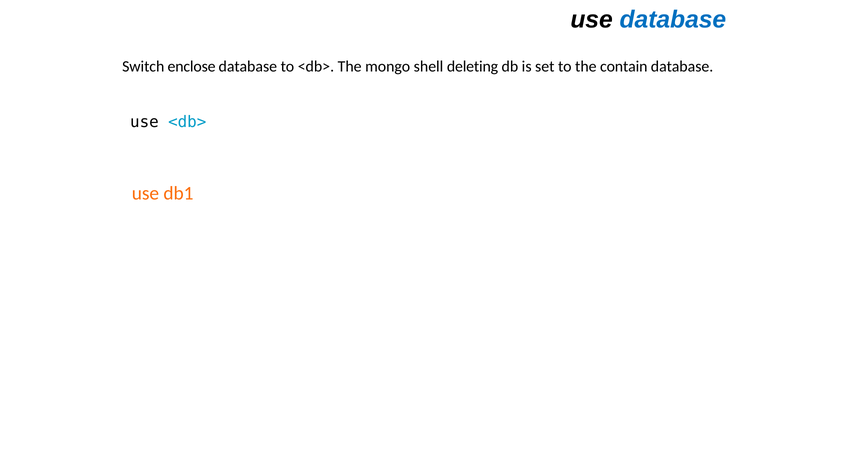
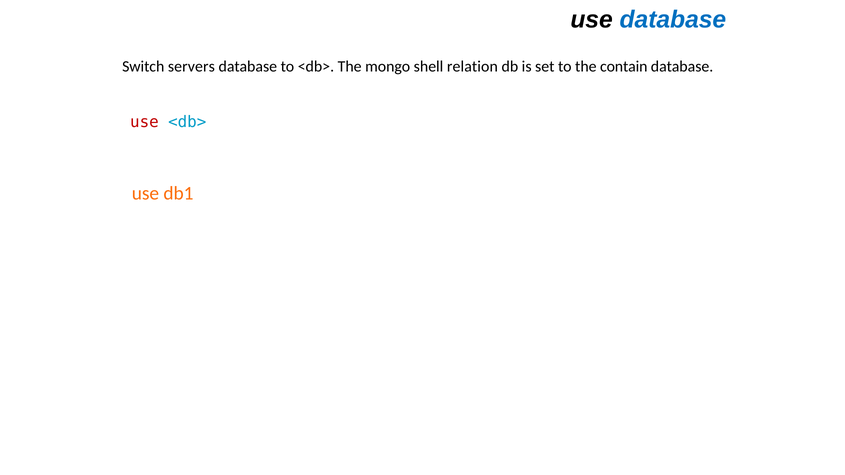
enclose: enclose -> servers
deleting: deleting -> relation
use at (144, 122) colour: black -> red
